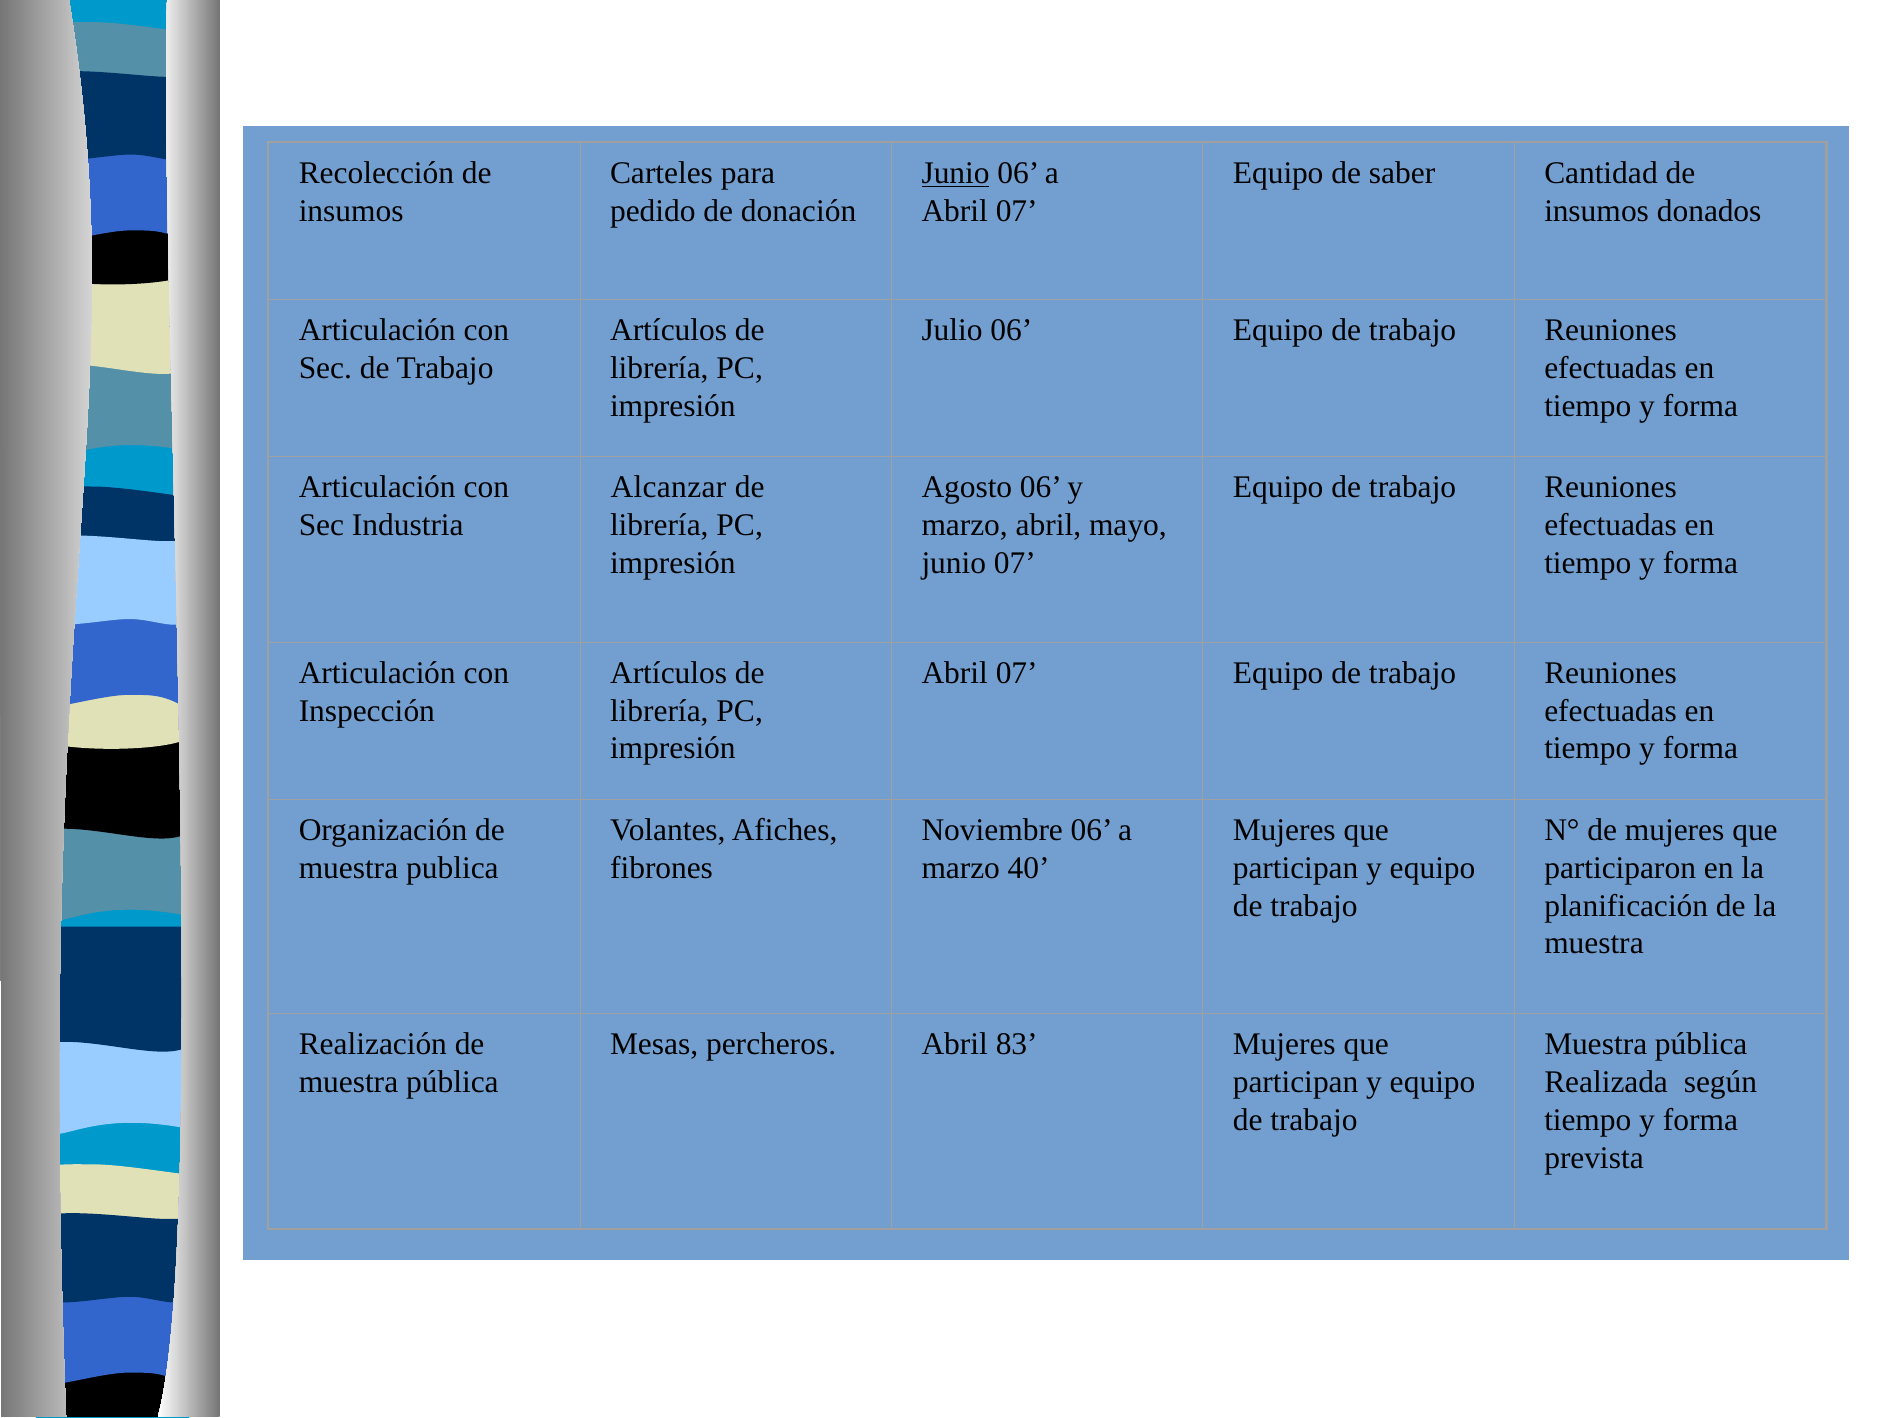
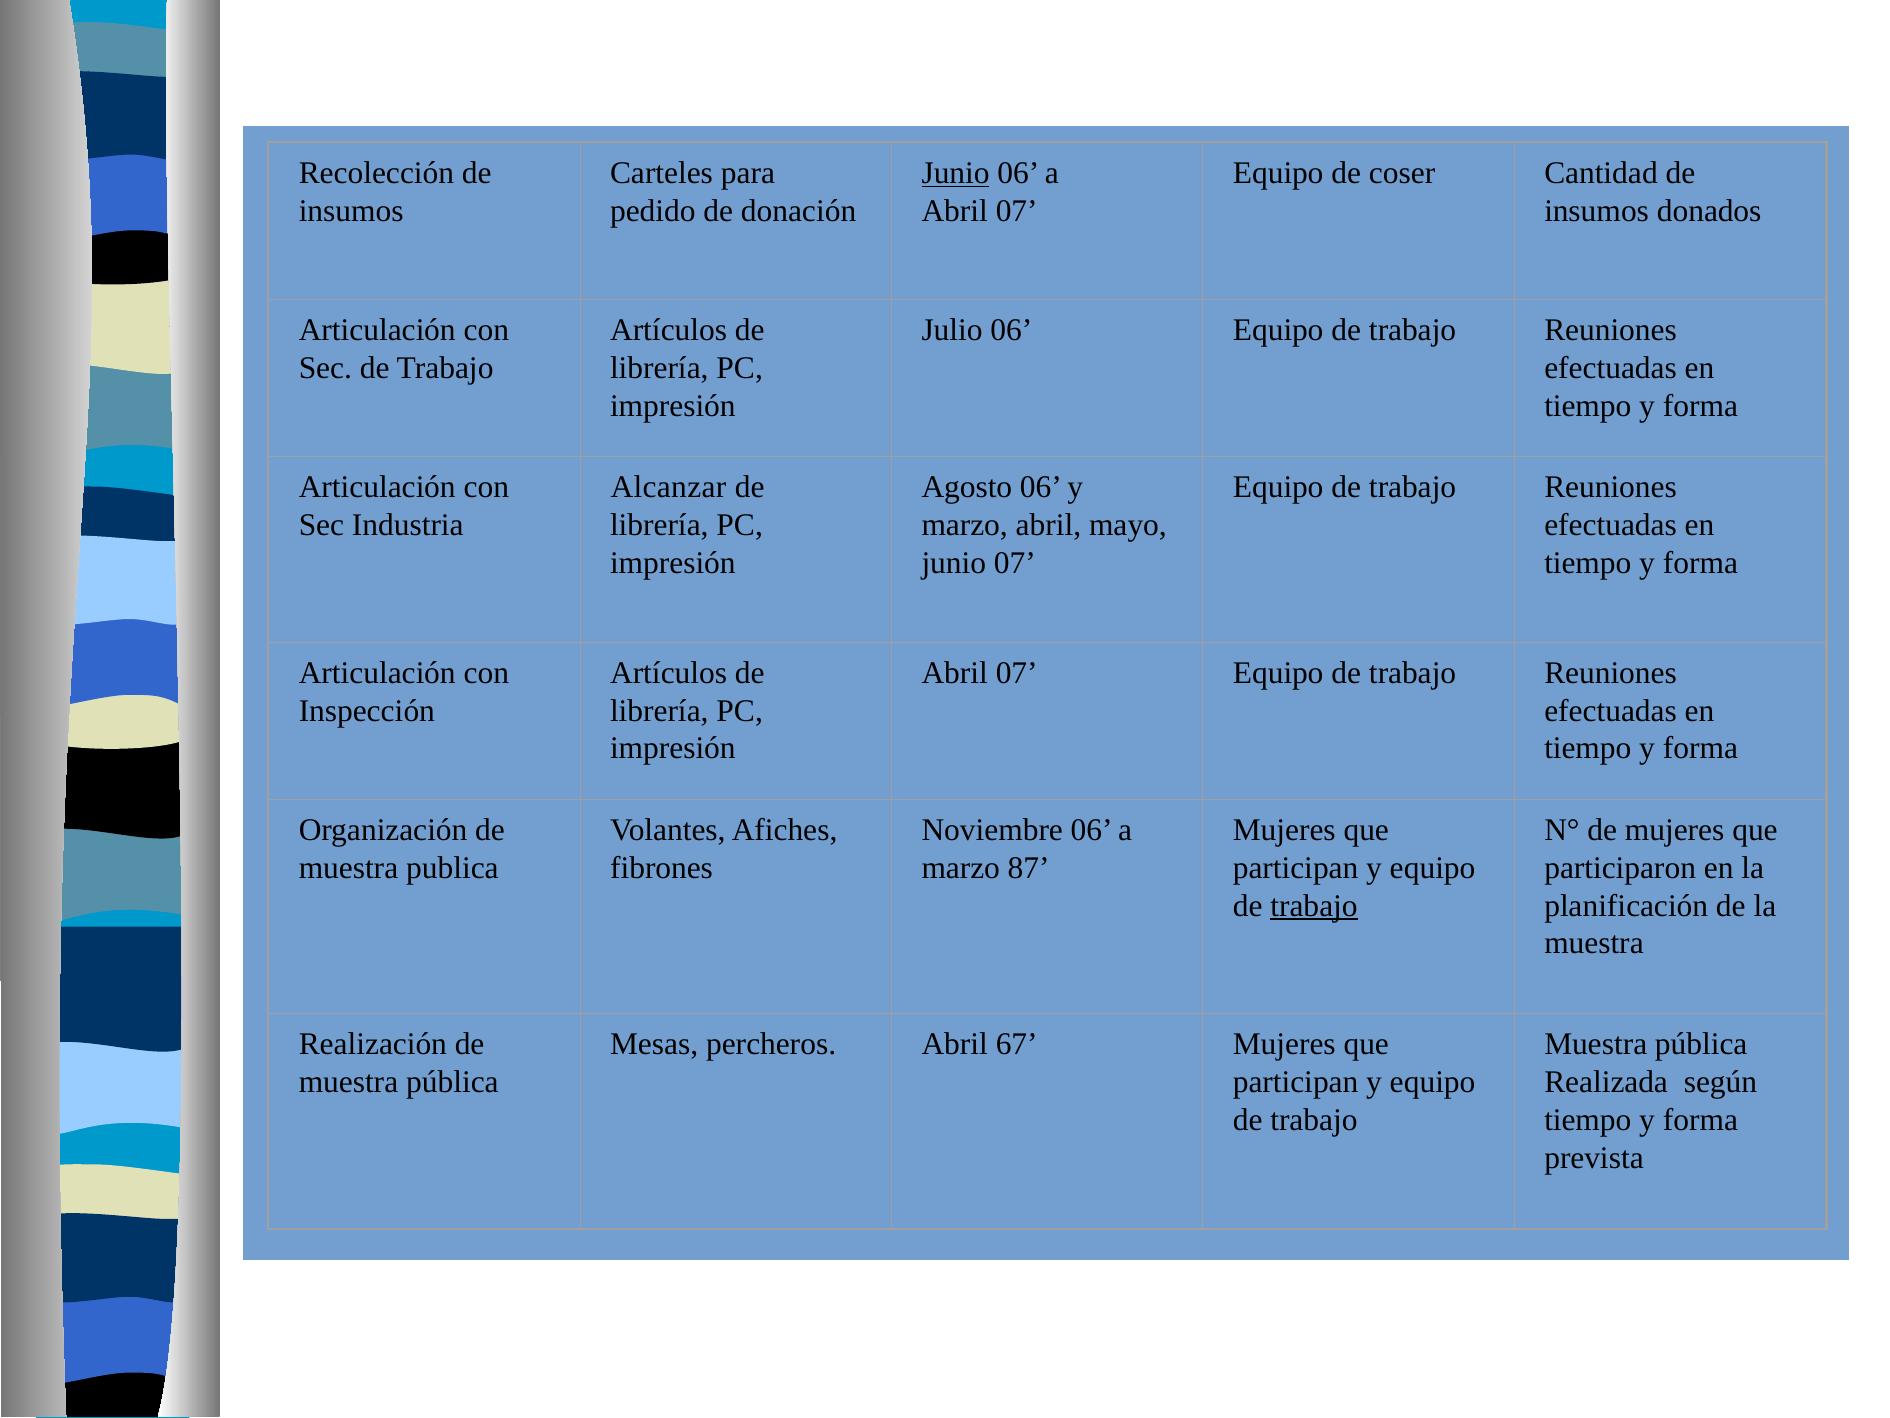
saber: saber -> coser
40: 40 -> 87
trabajo at (1314, 905) underline: none -> present
83: 83 -> 67
